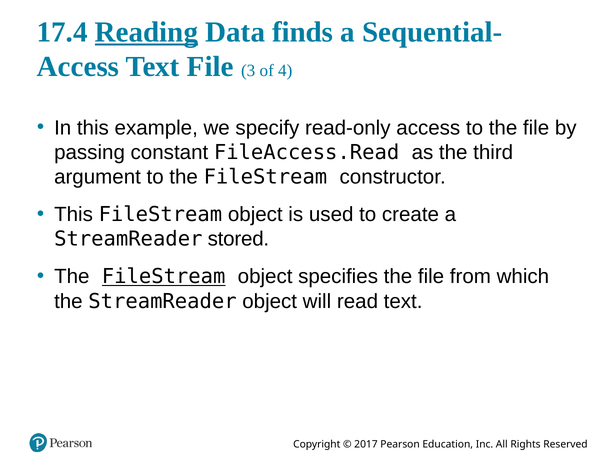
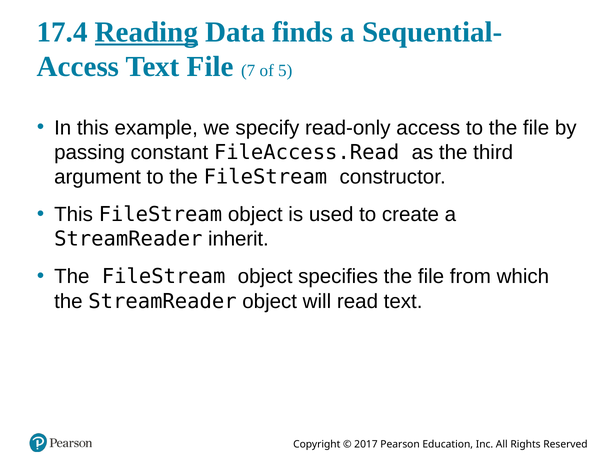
3: 3 -> 7
4: 4 -> 5
stored: stored -> inherit
FileStream at (164, 277) underline: present -> none
